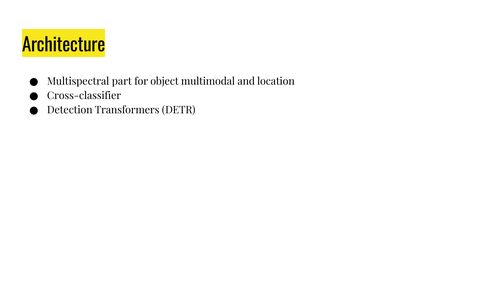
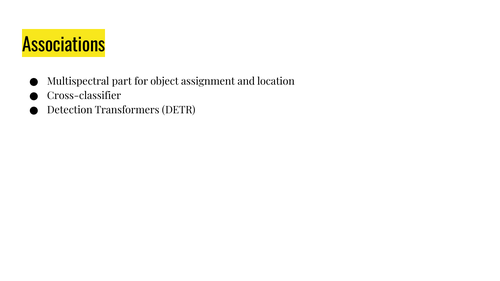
Architecture: Architecture -> Associations
multimodal: multimodal -> assignment
